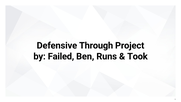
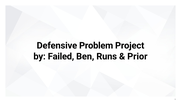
Through: Through -> Problem
Took: Took -> Prior
